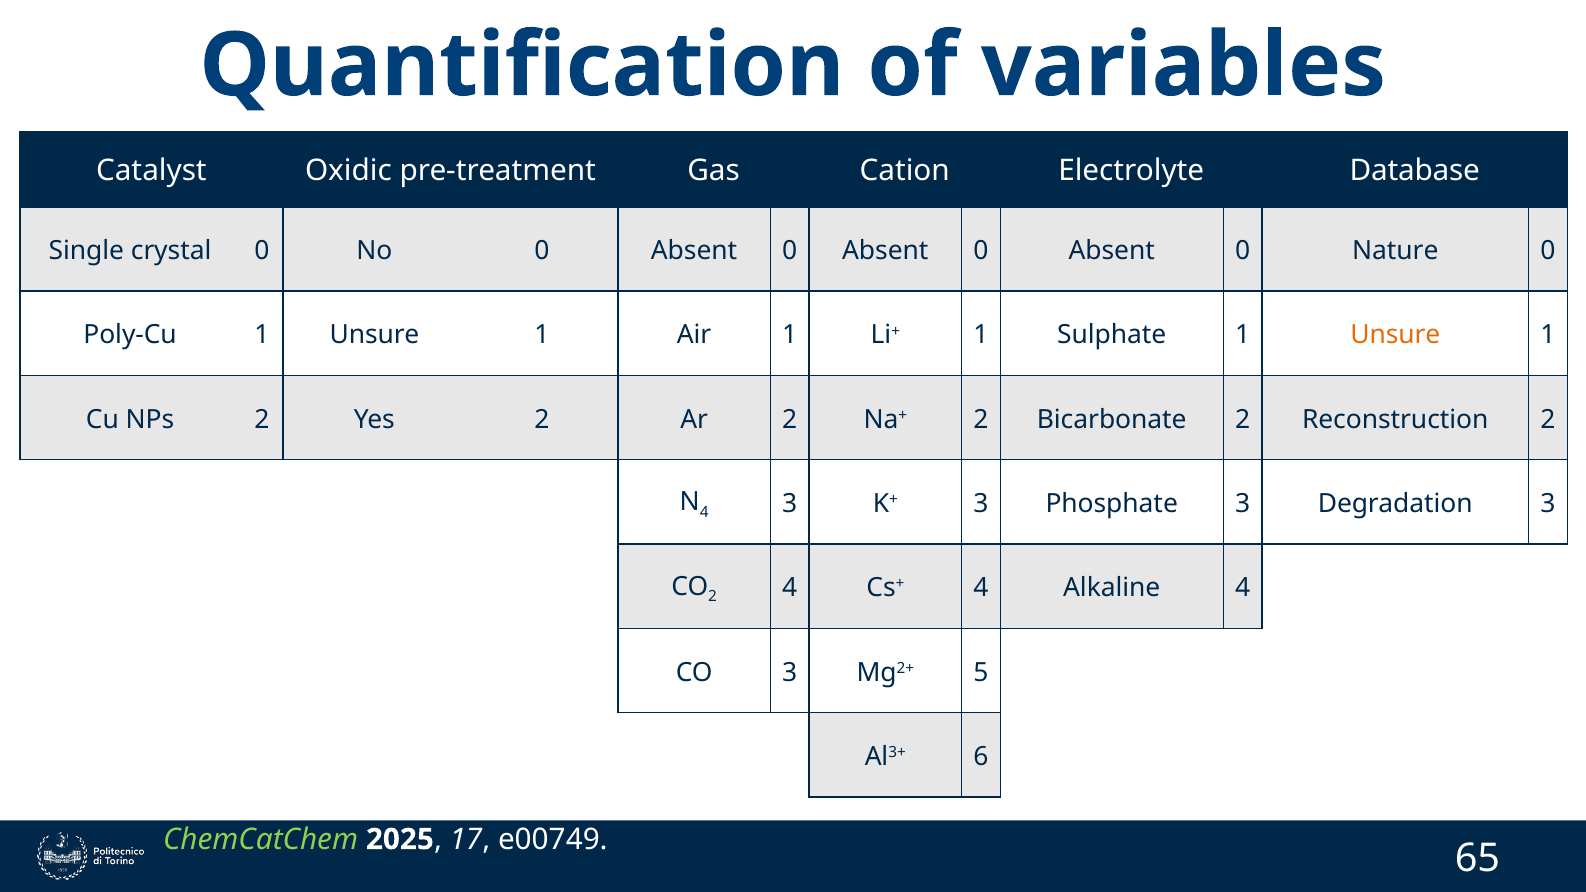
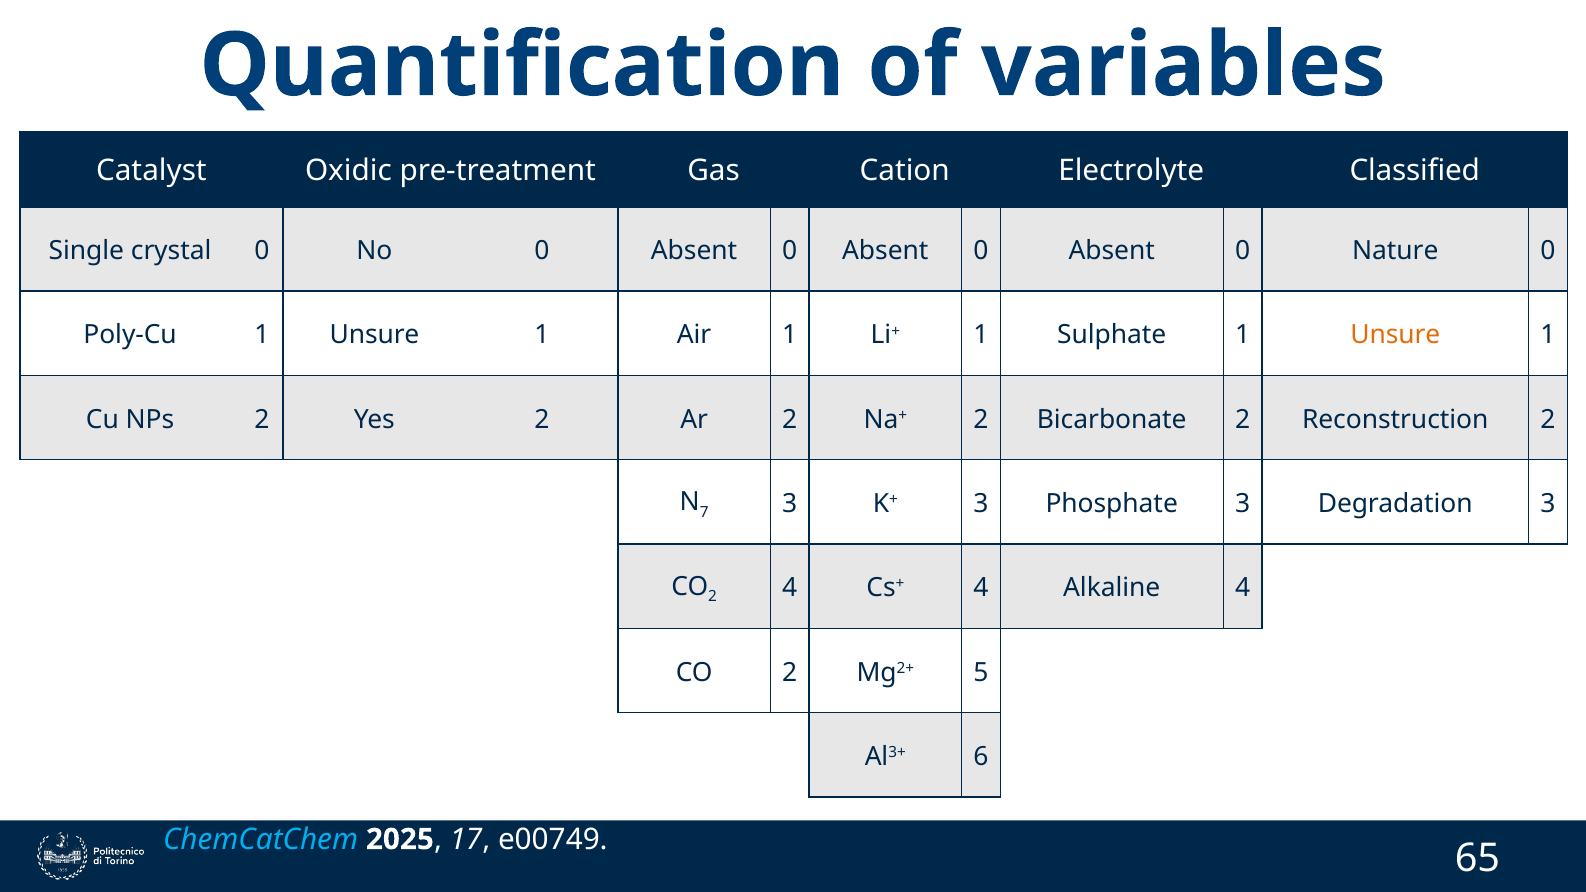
Database: Database -> Classified
4 at (704, 512): 4 -> 7
3 at (790, 672): 3 -> 2
ChemCatChem colour: light green -> light blue
